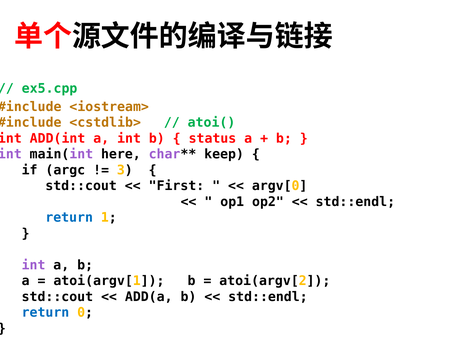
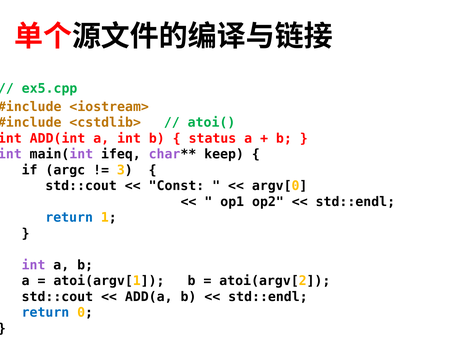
here: here -> ifeq
First: First -> Const
